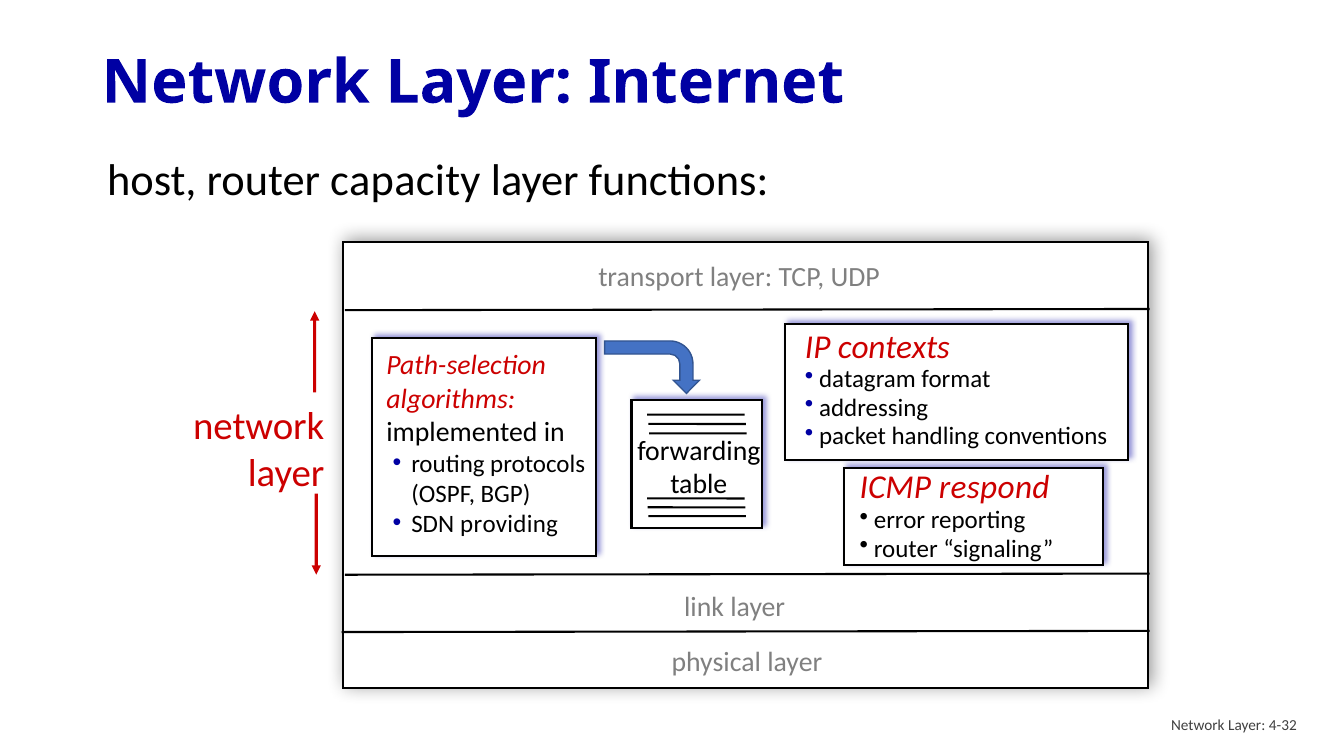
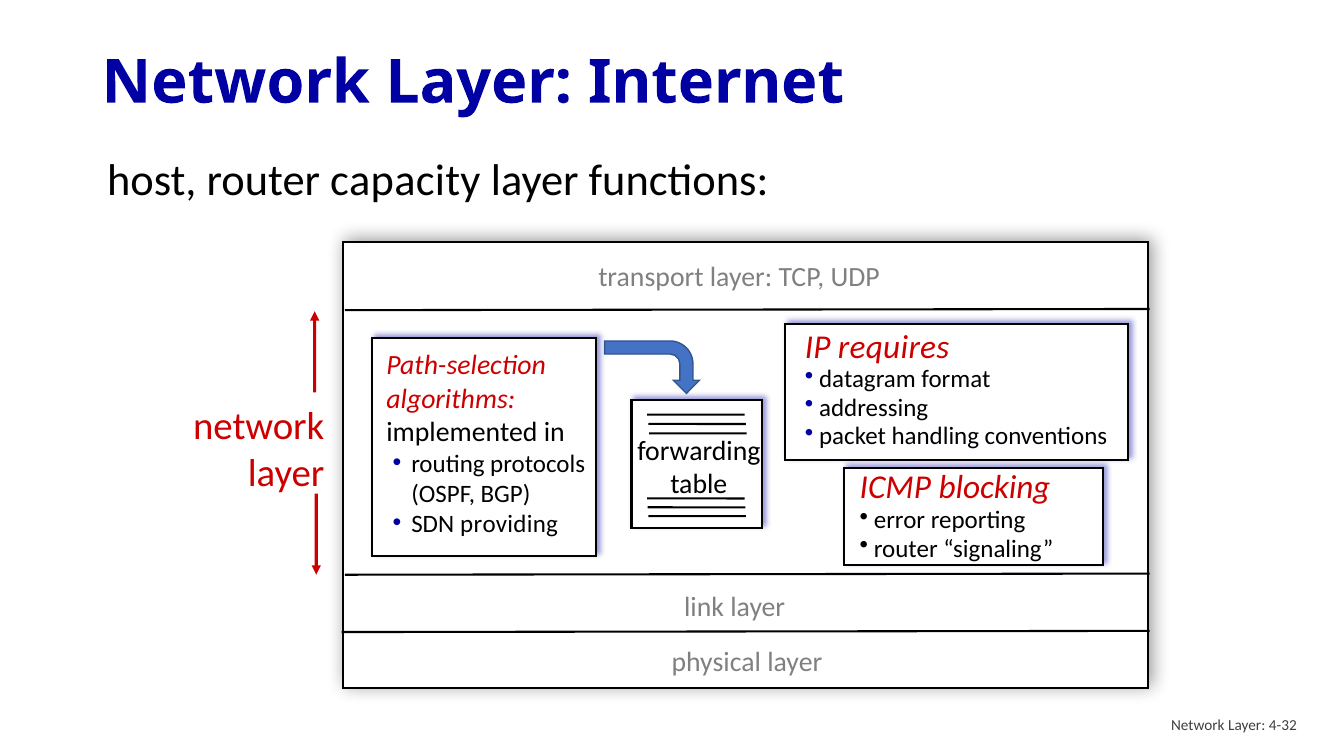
contexts: contexts -> requires
respond: respond -> blocking
